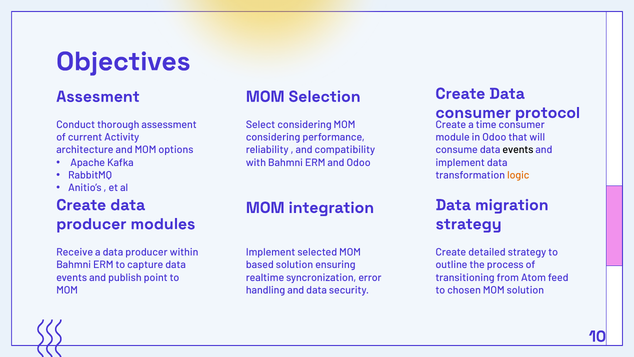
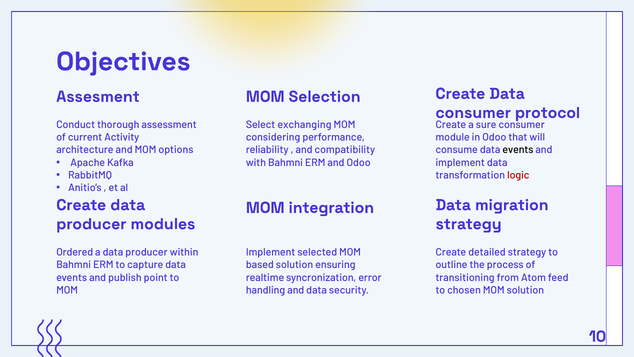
Select considering: considering -> exchanging
time: time -> sure
logic colour: orange -> red
Receive: Receive -> Ordered
